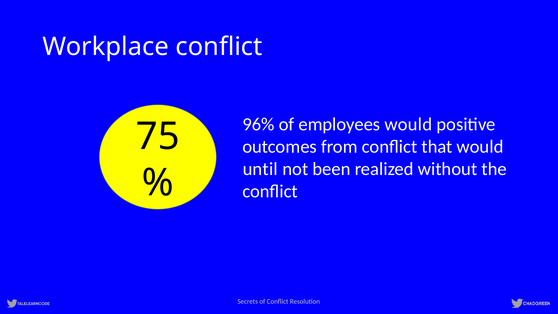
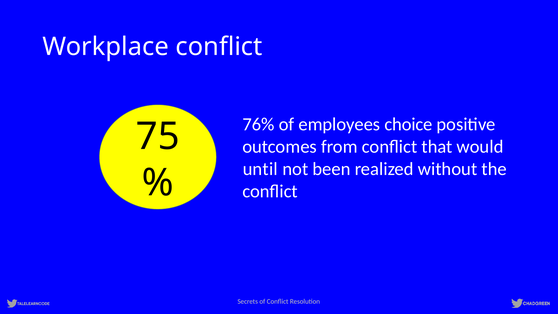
96%: 96% -> 76%
employees would: would -> choice
